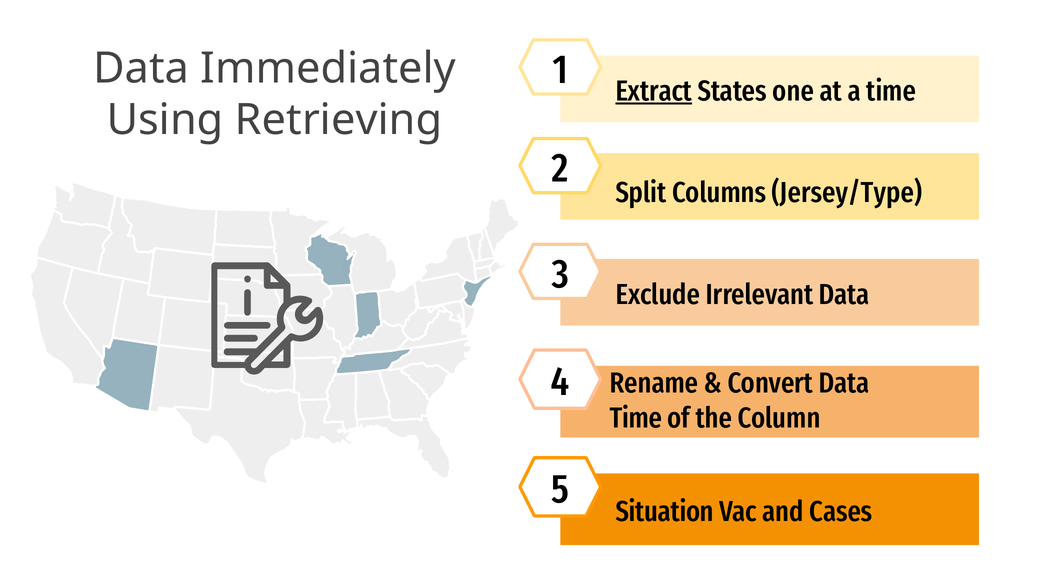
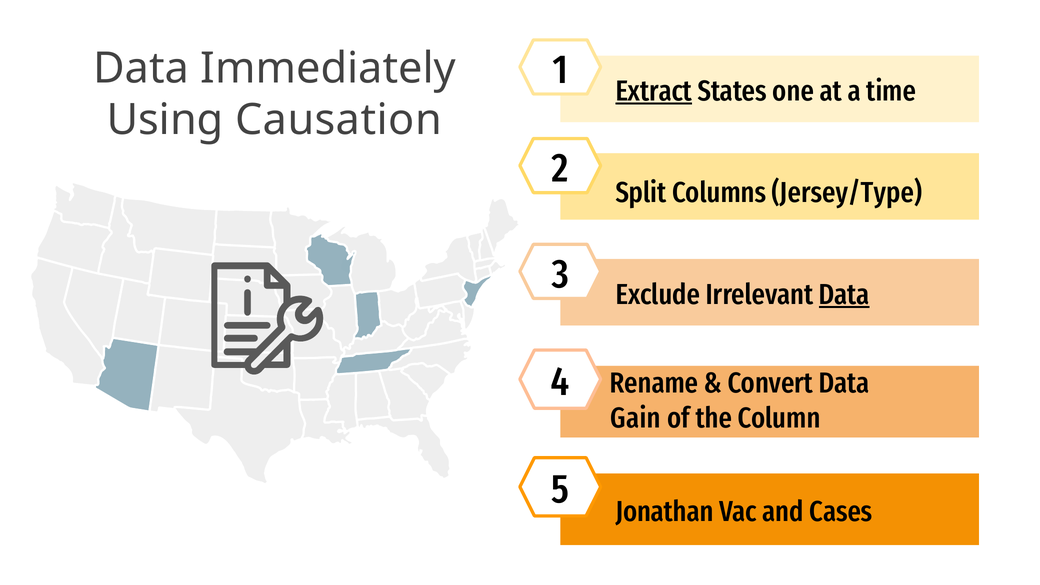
Retrieving: Retrieving -> Causation
Data at (844, 295) underline: none -> present
Time at (636, 418): Time -> Gain
Situation: Situation -> Jonathan
